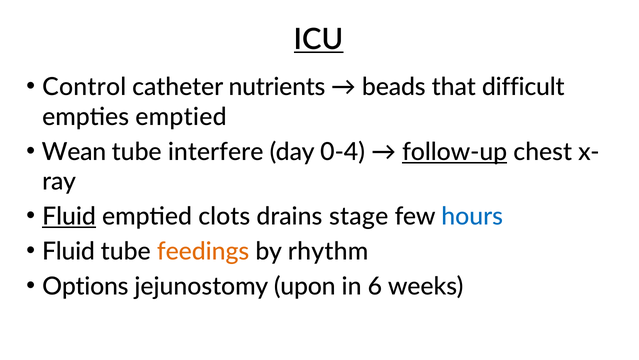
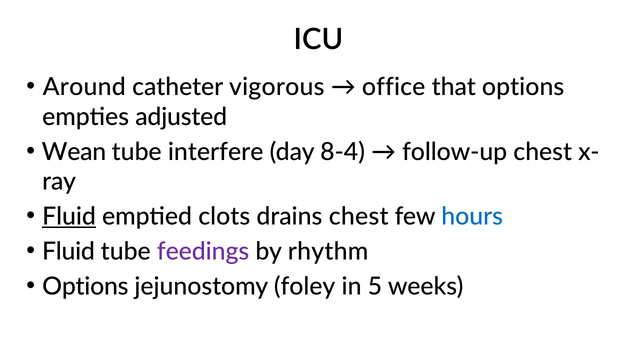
ICU underline: present -> none
Control: Control -> Around
nutrients: nutrients -> vigorous
beads: beads -> office
that difficult: difficult -> options
empties emptied: emptied -> adjusted
0-4: 0-4 -> 8-4
follow-up underline: present -> none
drains stage: stage -> chest
feedings colour: orange -> purple
upon: upon -> foley
6: 6 -> 5
